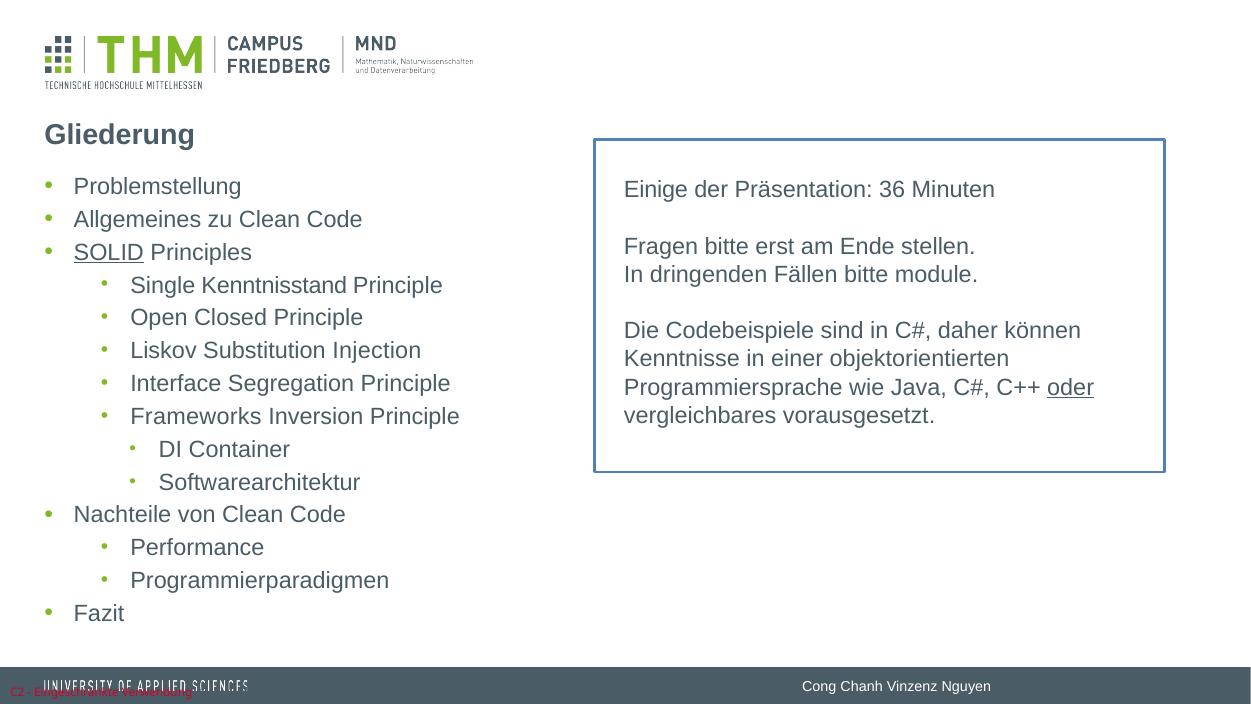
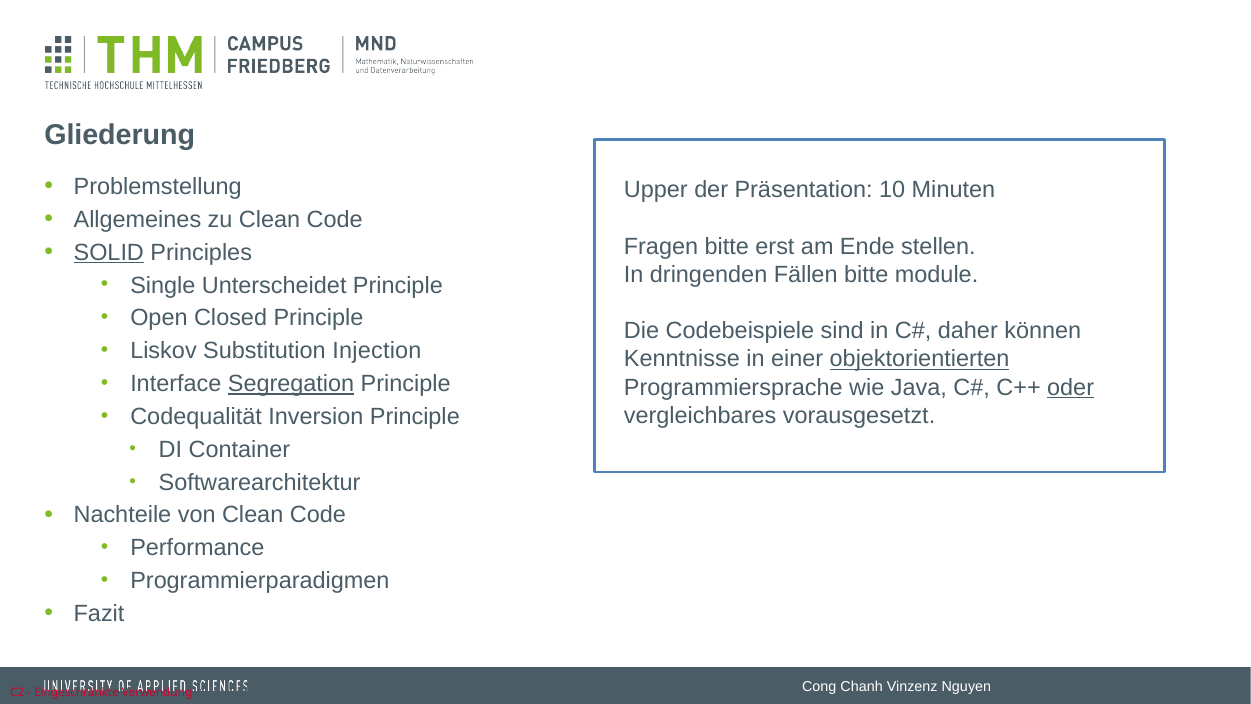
Einige: Einige -> Upper
36: 36 -> 10
Kenntnisstand: Kenntnisstand -> Unterscheidet
objektorientierten underline: none -> present
Segregation underline: none -> present
Frameworks: Frameworks -> Codequalität
